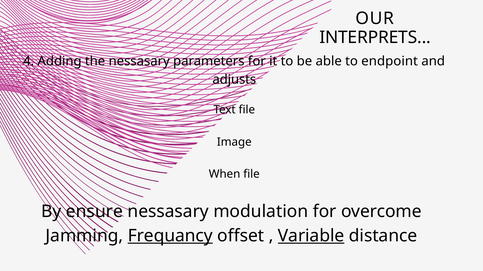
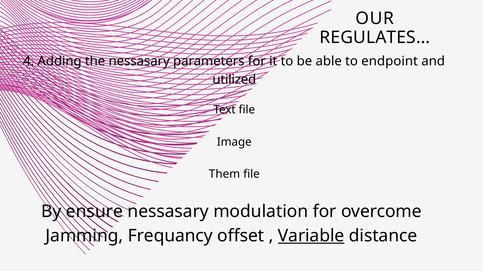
INTERPRETS: INTERPRETS -> REGULATES
adjusts: adjusts -> utilized
When: When -> Them
Frequancy underline: present -> none
